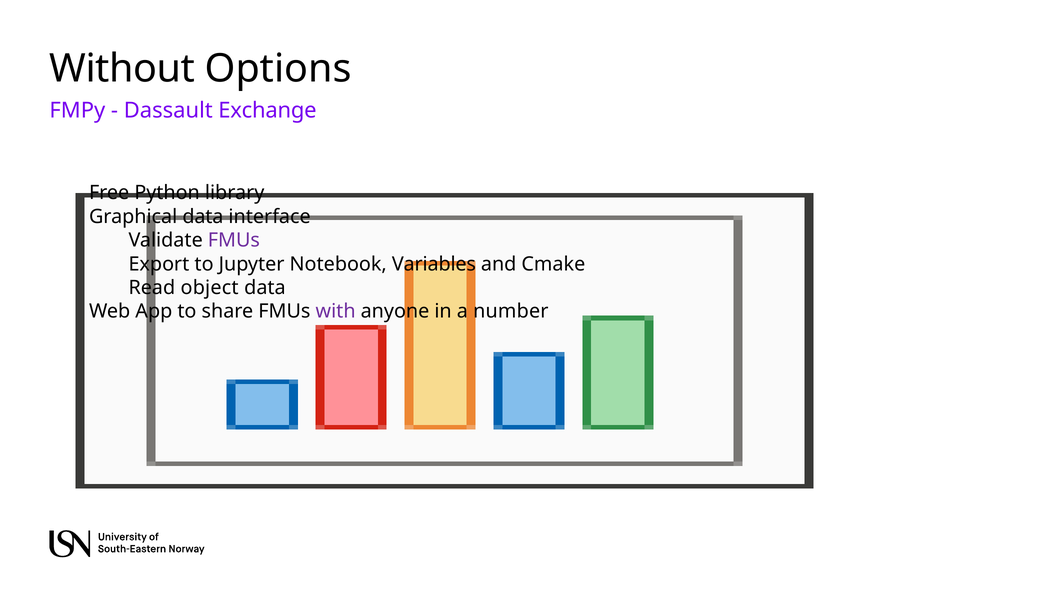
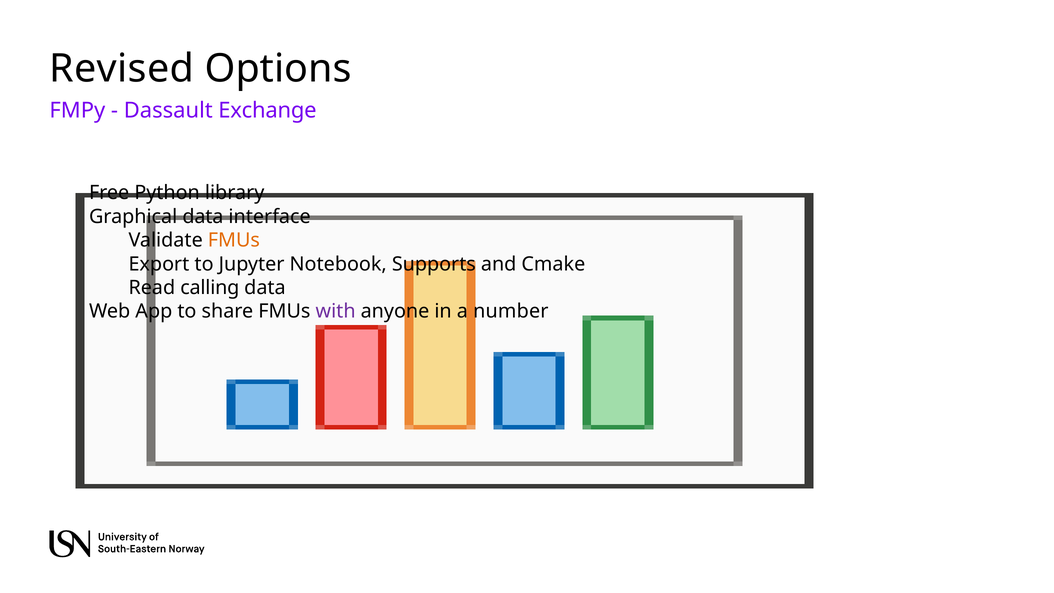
Without: Without -> Revised
FMUs at (234, 240) colour: purple -> orange
Variables: Variables -> Supports
object: object -> calling
